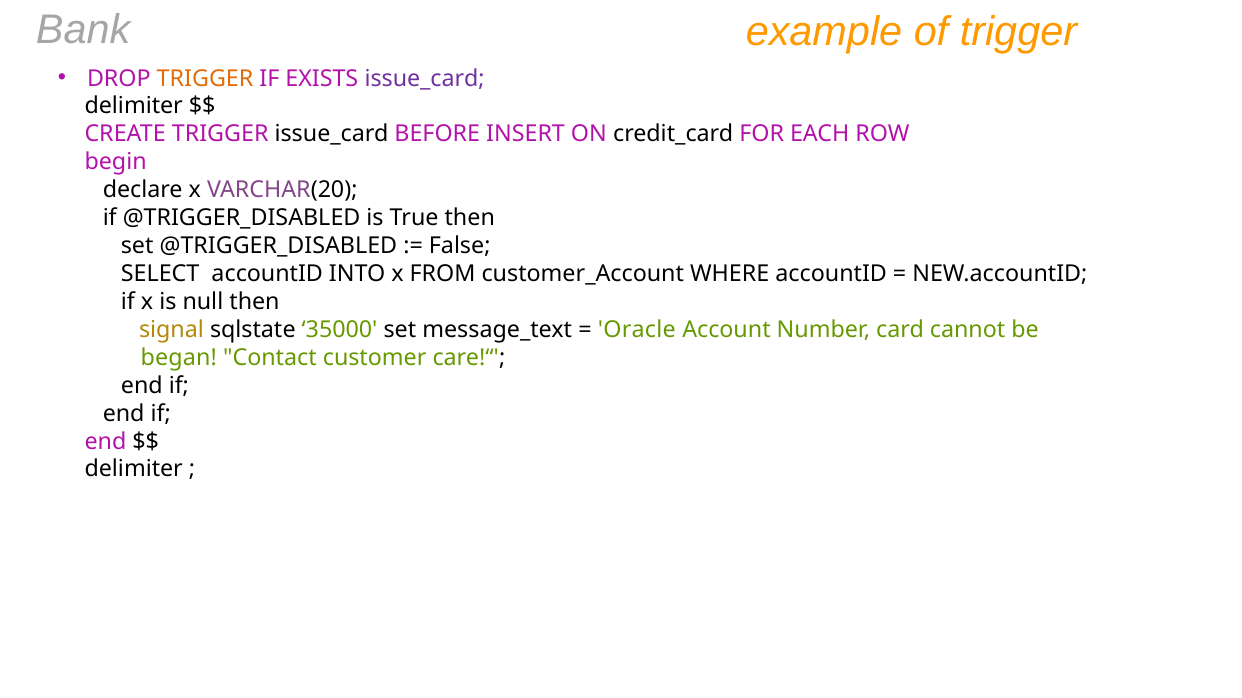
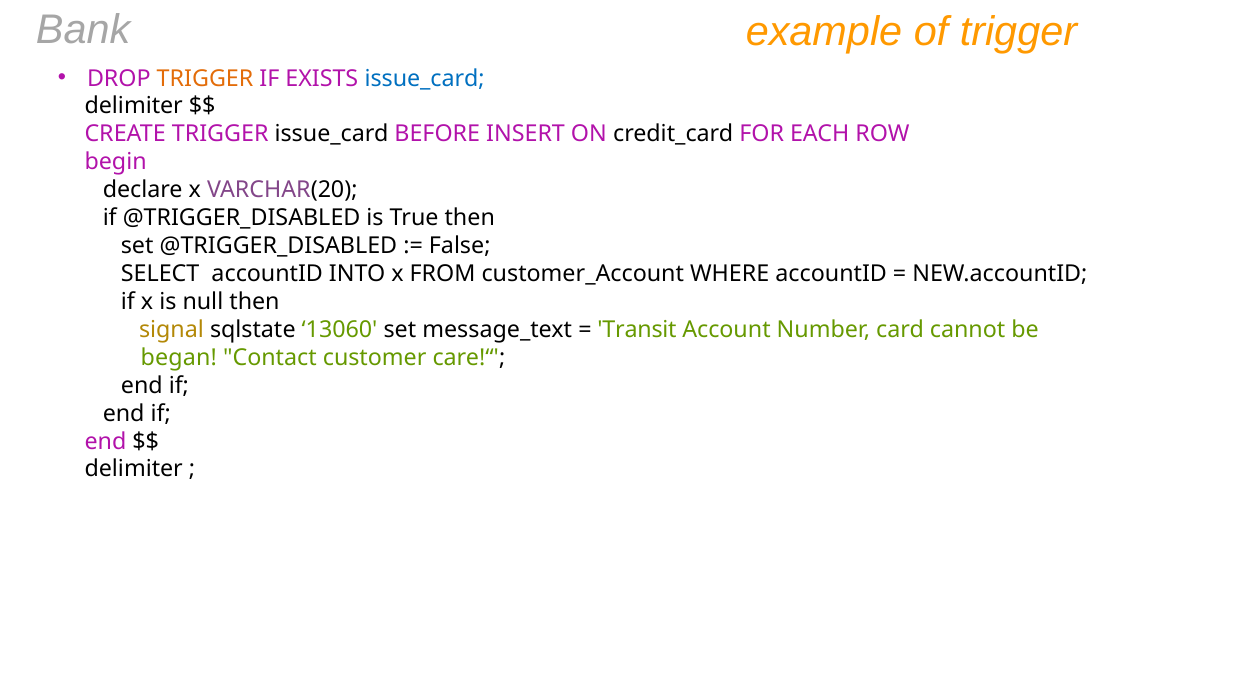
issue_card at (425, 78) colour: purple -> blue
35000: 35000 -> 13060
Oracle: Oracle -> Transit
